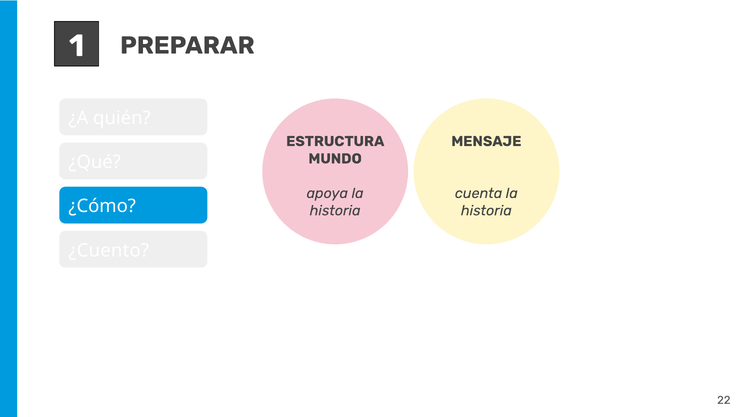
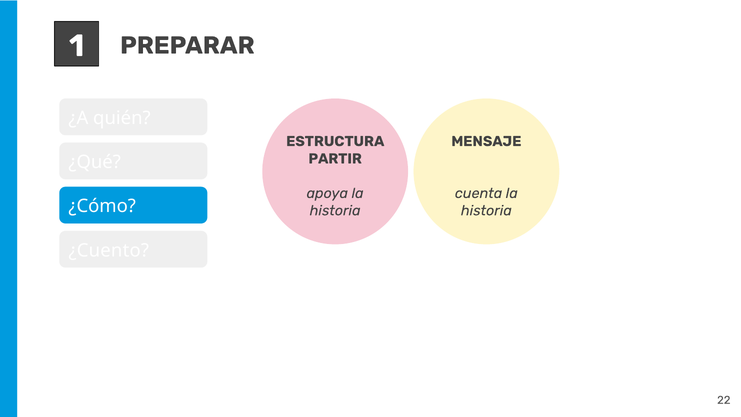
MUNDO: MUNDO -> PARTIR
